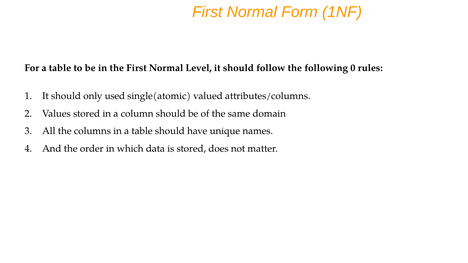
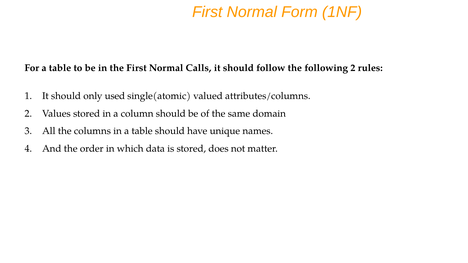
Level: Level -> Calls
following 0: 0 -> 2
